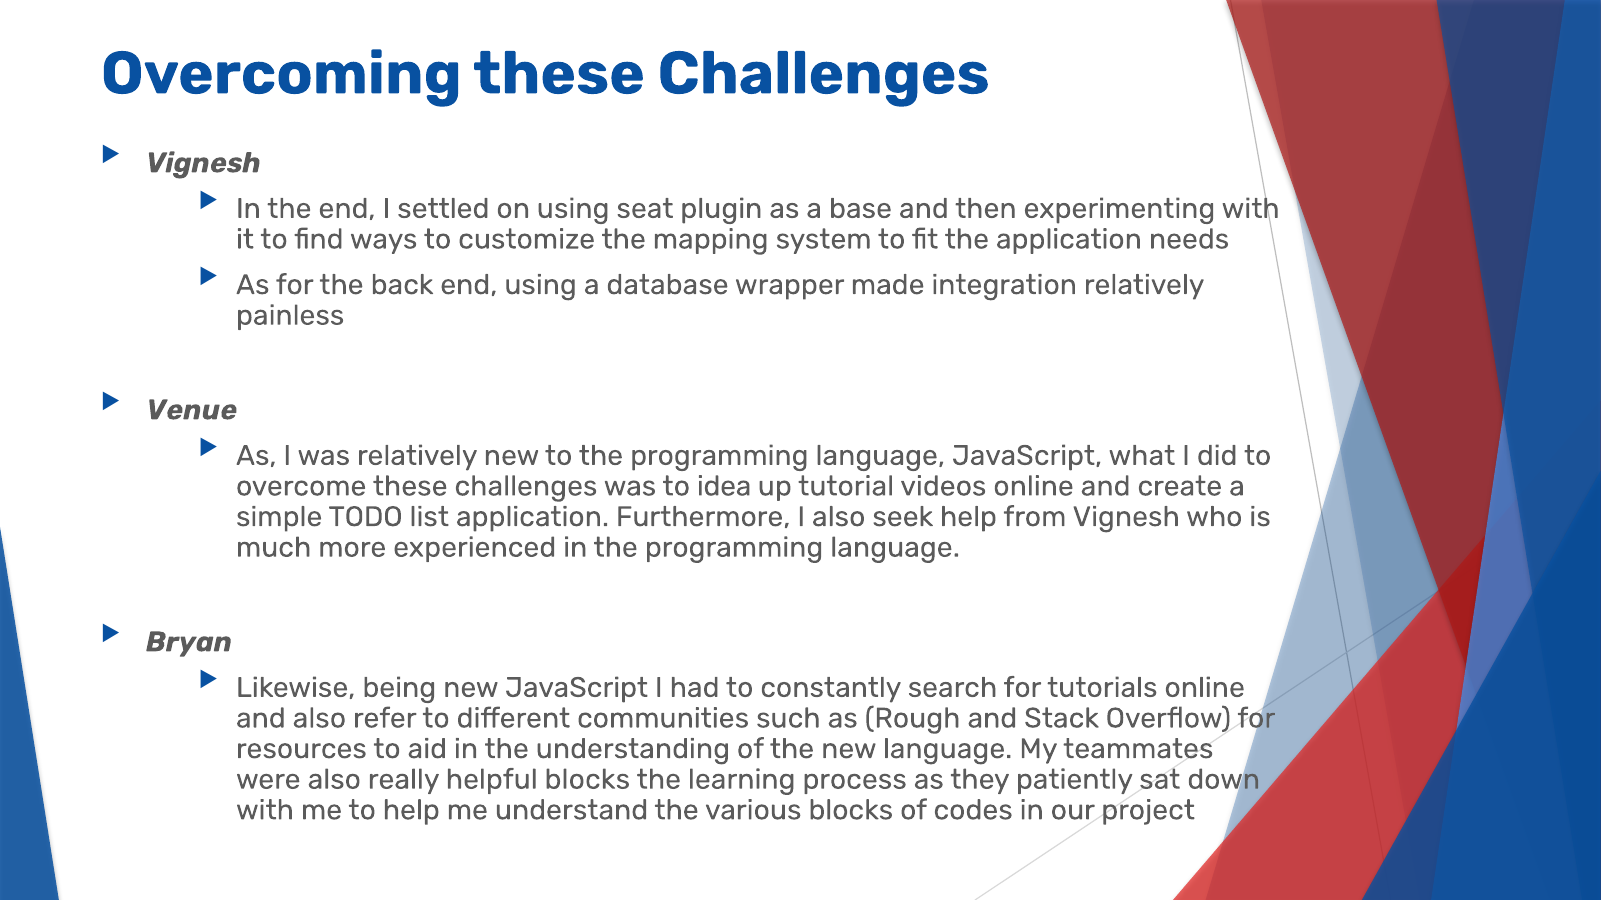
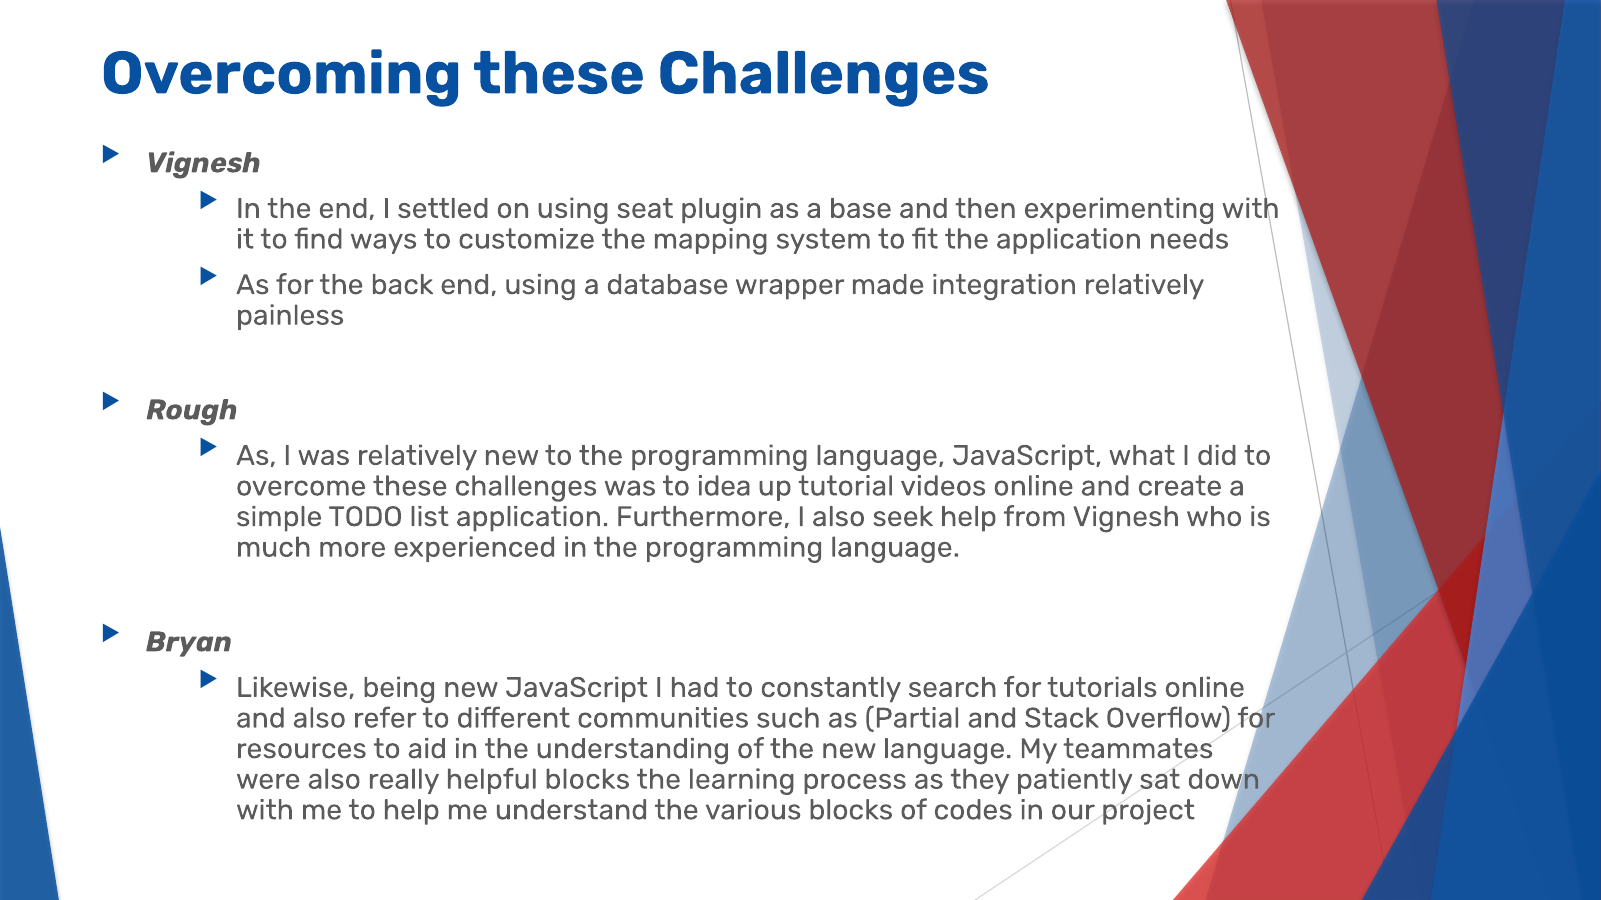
Venue: Venue -> Rough
Rough: Rough -> Partial
